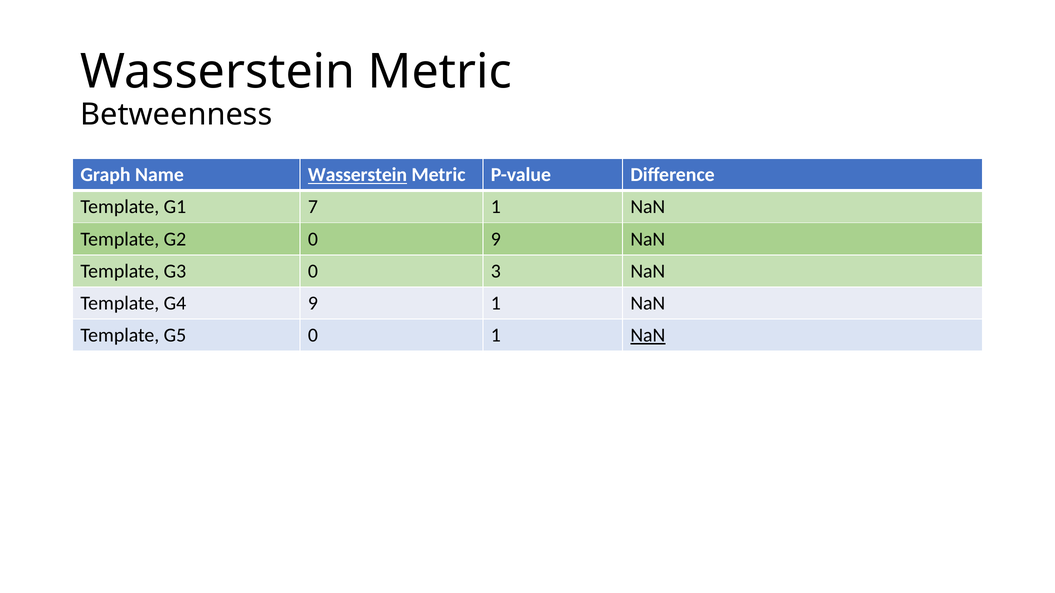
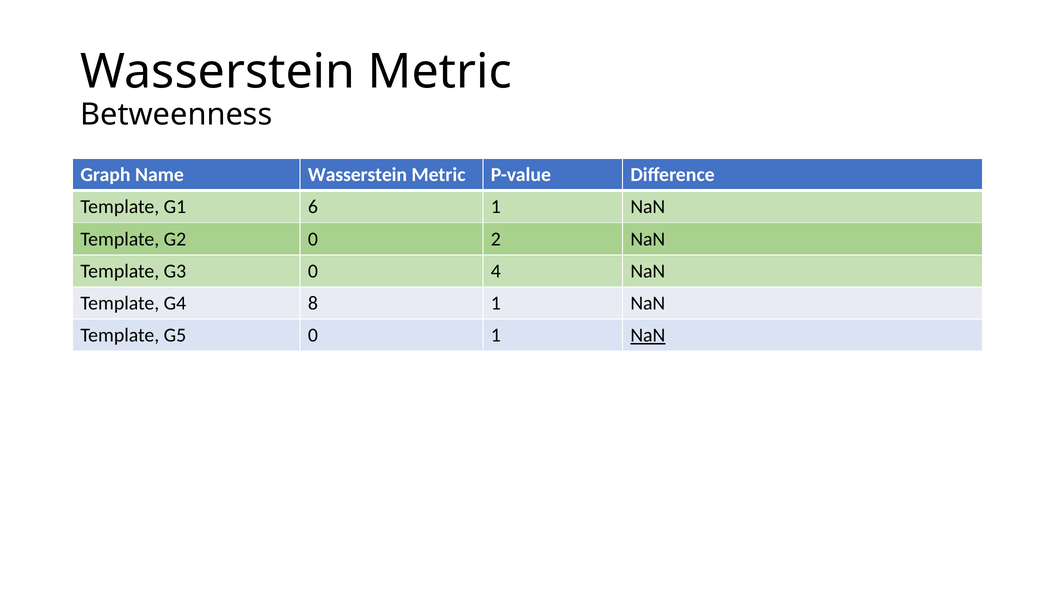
Wasserstein at (357, 175) underline: present -> none
7: 7 -> 6
0 9: 9 -> 2
3: 3 -> 4
G4 9: 9 -> 8
